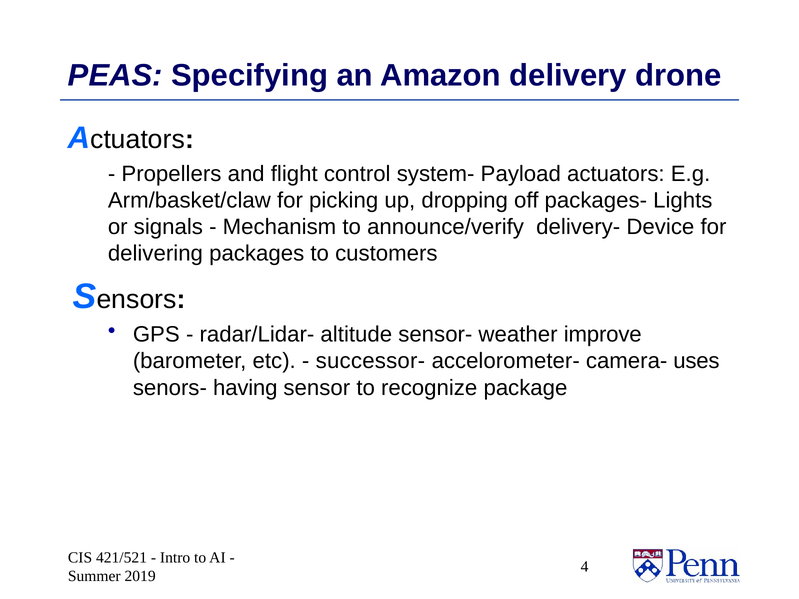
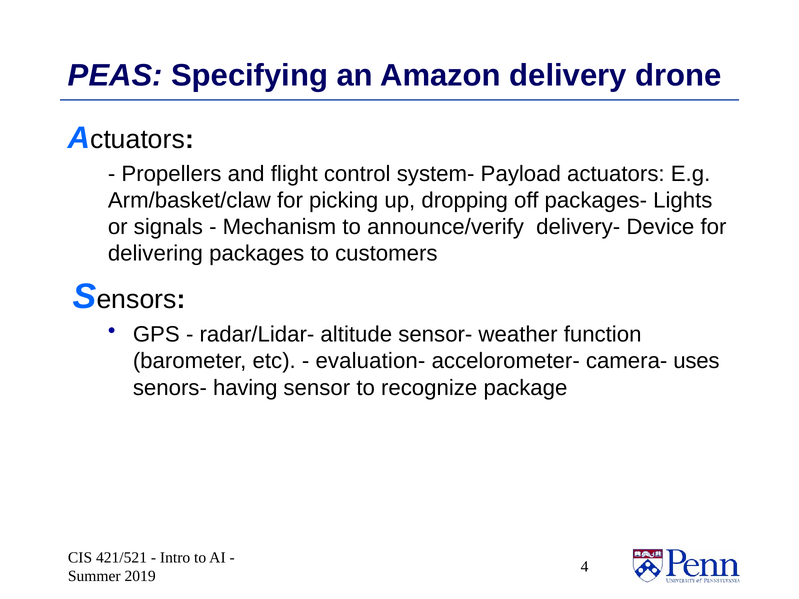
improve: improve -> function
successor-: successor- -> evaluation-
